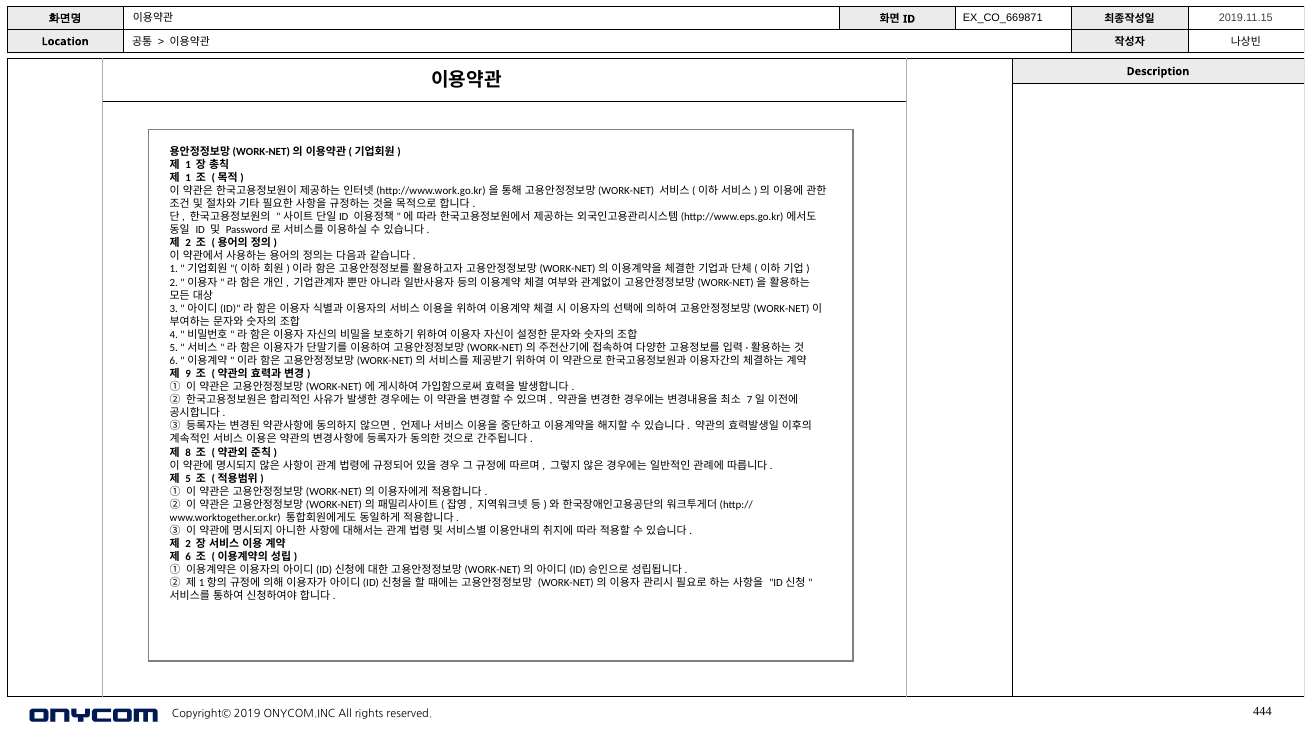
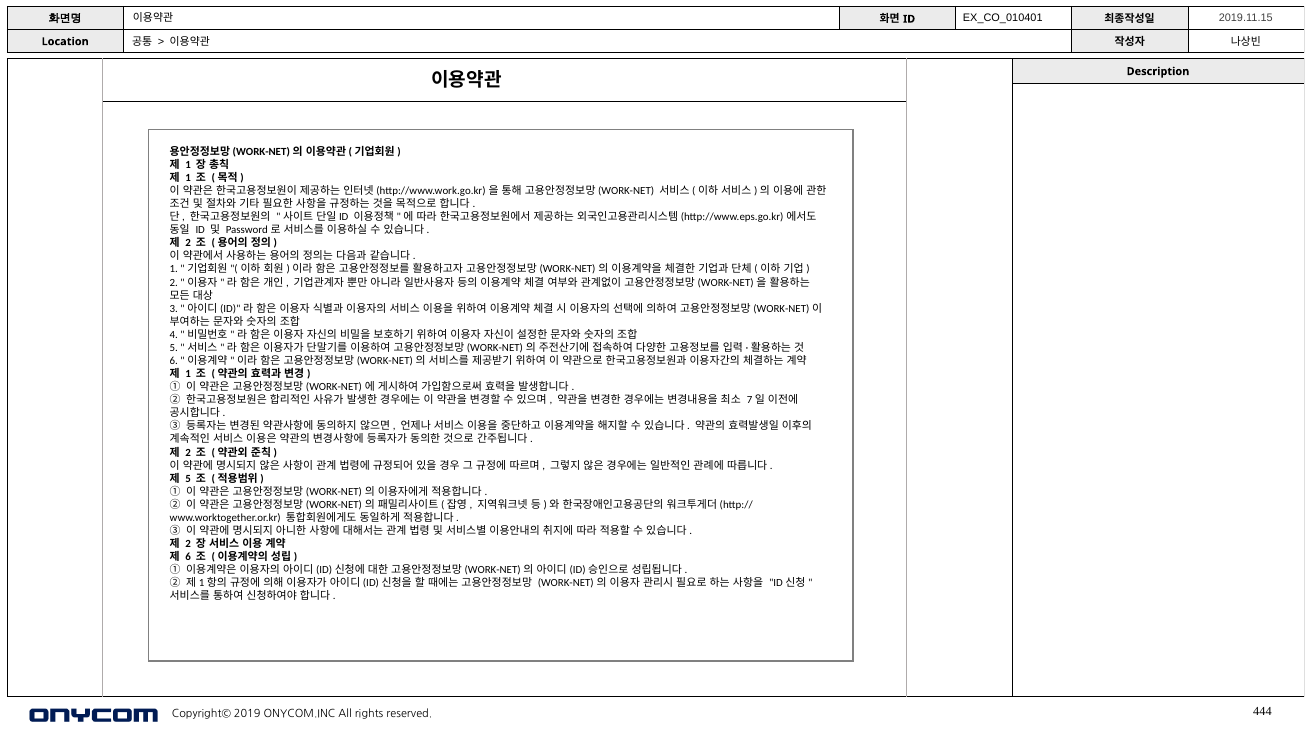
EX_CO_669871: EX_CO_669871 -> EX_CO_010401
9 at (188, 374): 9 -> 1
8 at (188, 453): 8 -> 2
